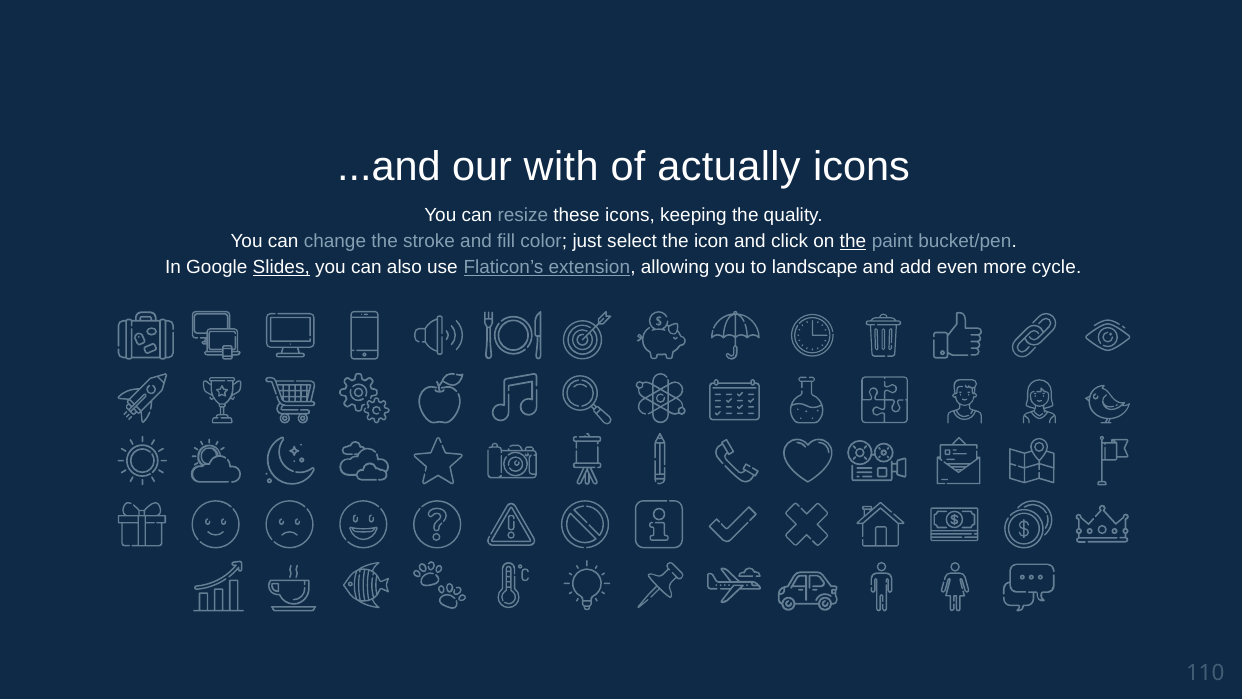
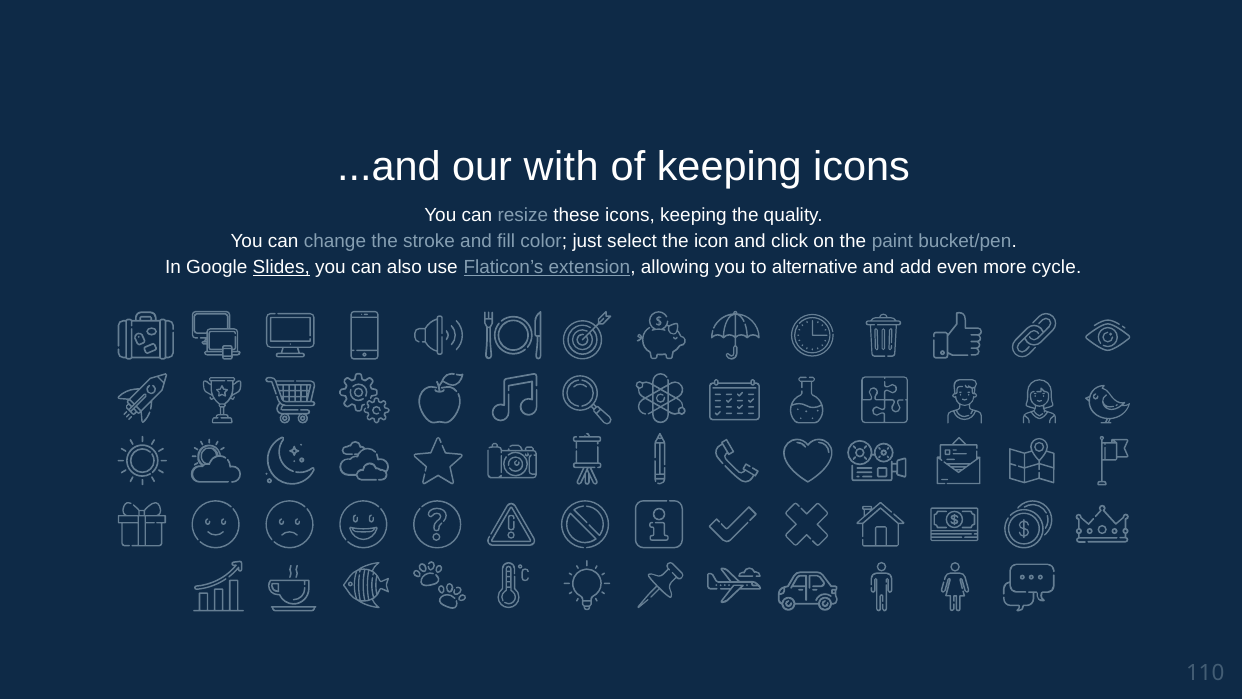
of actually: actually -> keeping
the at (853, 241) underline: present -> none
landscape: landscape -> alternative
